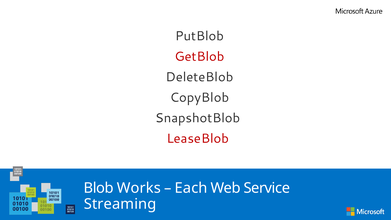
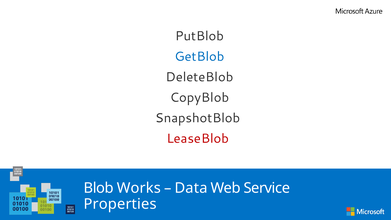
GetBlob colour: red -> blue
Each: Each -> Data
Streaming: Streaming -> Properties
